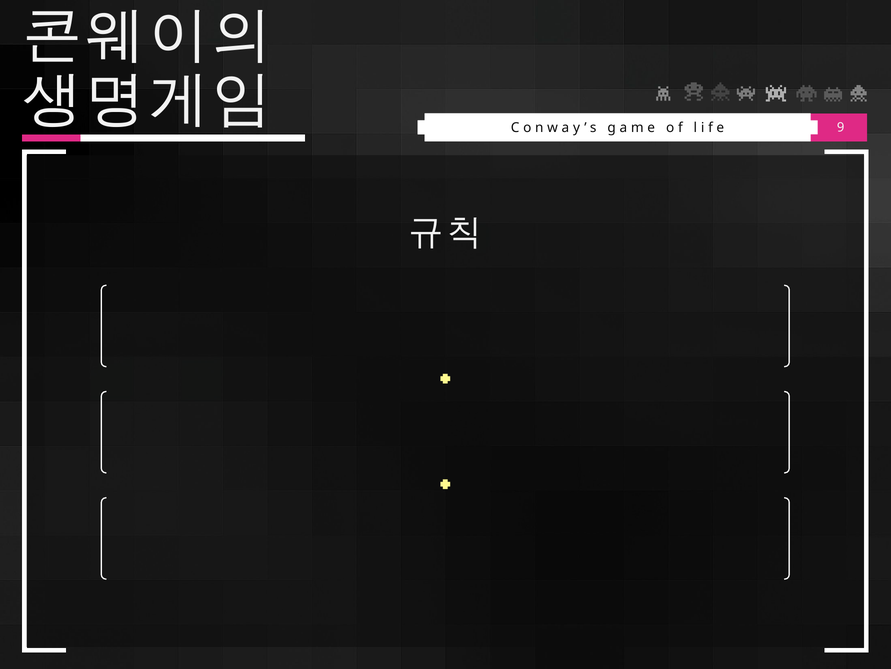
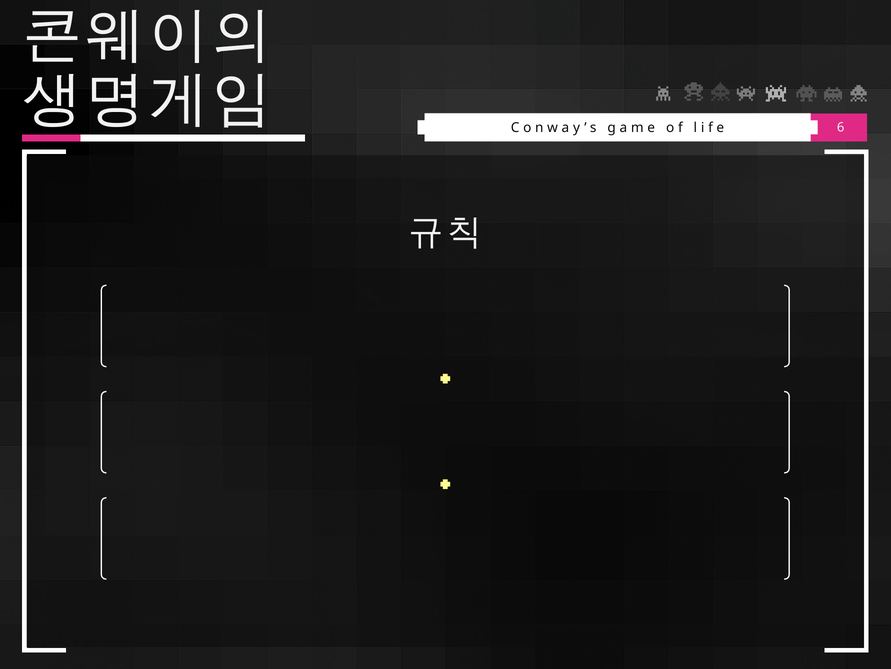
9: 9 -> 6
